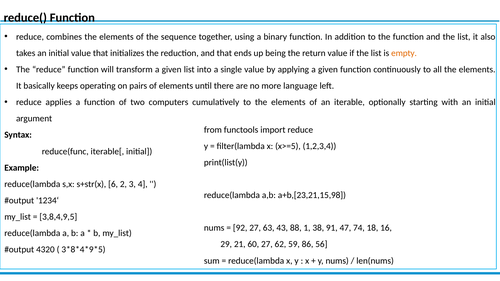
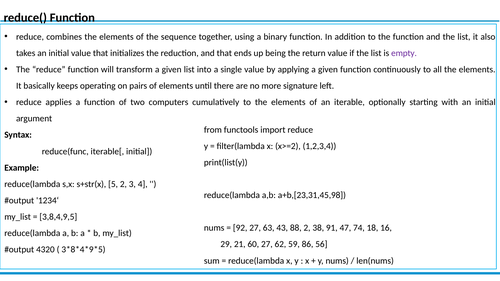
empty colour: orange -> purple
language: language -> signature
x>=5: x>=5 -> x>=2
6: 6 -> 5
a+b,[23,21,15,98: a+b,[23,21,15,98 -> a+b,[23,31,45,98
88 1: 1 -> 2
